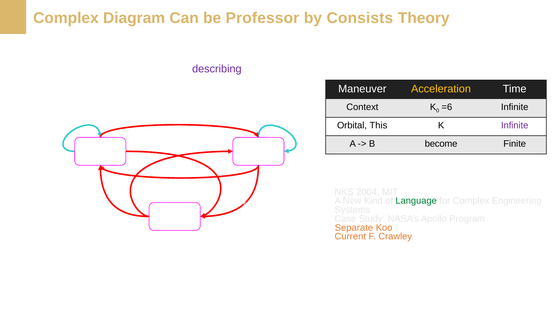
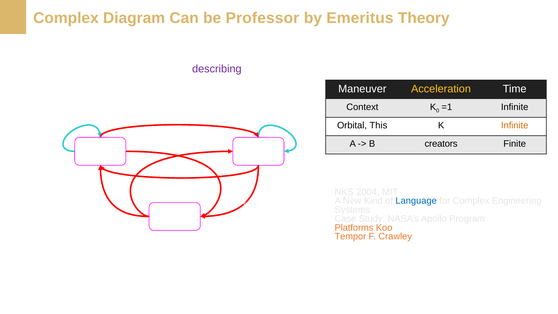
Consists: Consists -> Emeritus
=6: =6 -> =1
Infinite at (515, 125) colour: purple -> orange
become: become -> creators
Language at (416, 201) colour: green -> blue
Separate: Separate -> Platforms
Current: Current -> Tempor
